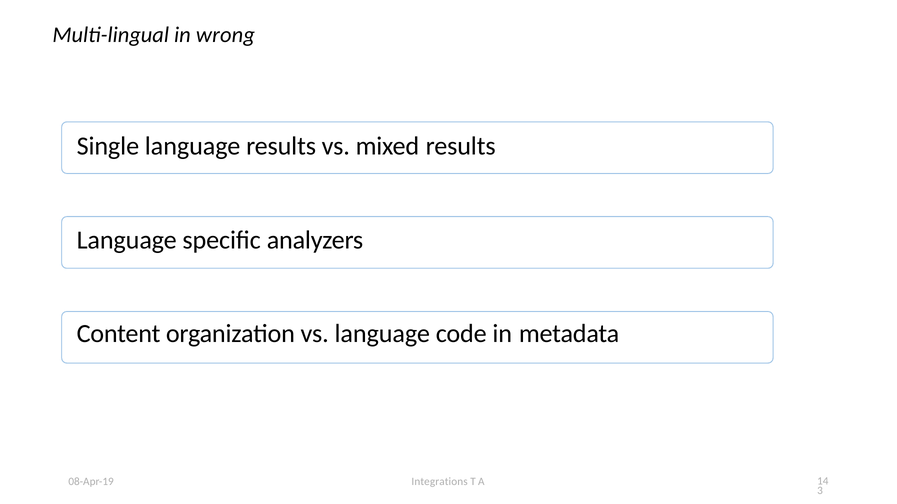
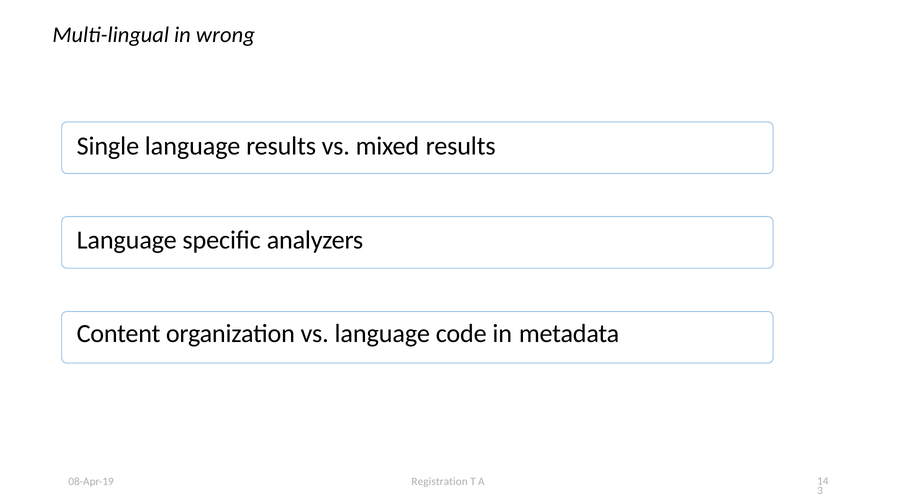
Integrations: Integrations -> Registration
